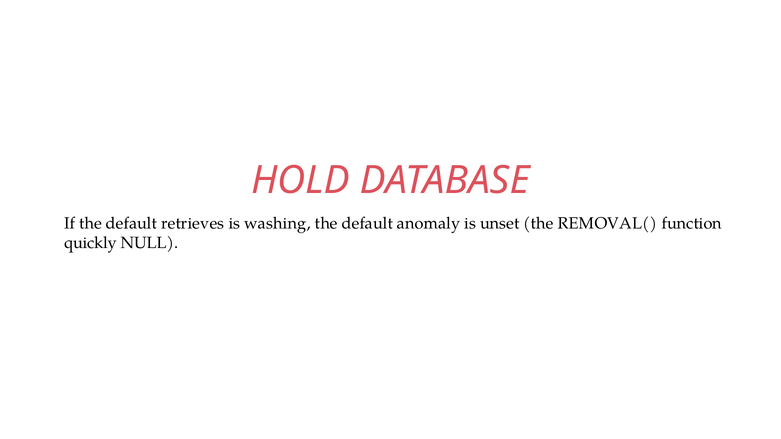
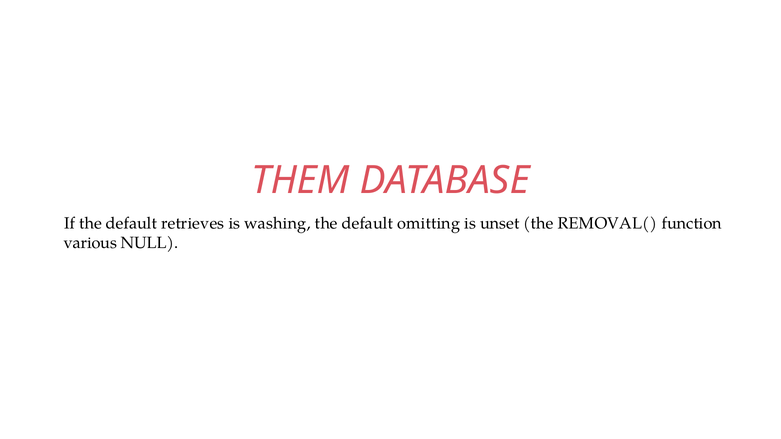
HOLD: HOLD -> THEM
anomaly: anomaly -> omitting
quickly: quickly -> various
